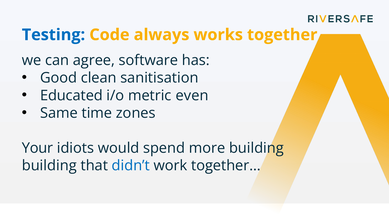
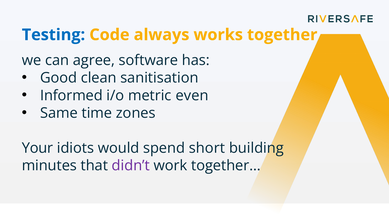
Educated: Educated -> Informed
more: more -> short
building at (49, 165): building -> minutes
didn’t colour: blue -> purple
